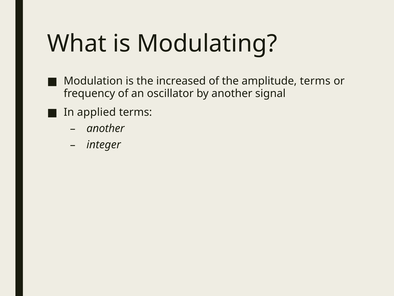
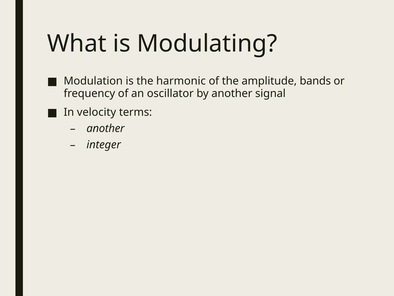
increased: increased -> harmonic
amplitude terms: terms -> bands
applied: applied -> velocity
